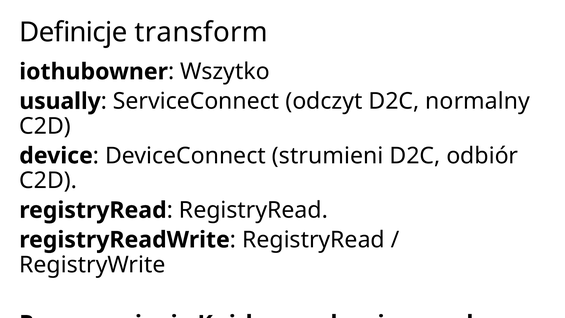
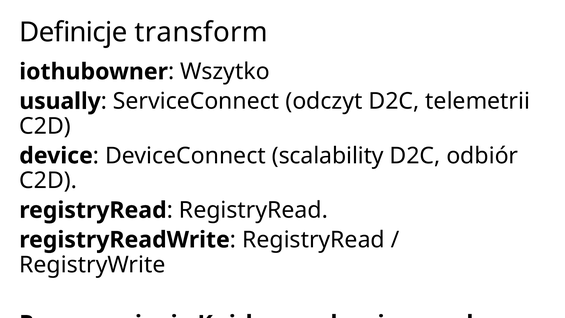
normalny: normalny -> telemetrii
strumieni: strumieni -> scalability
